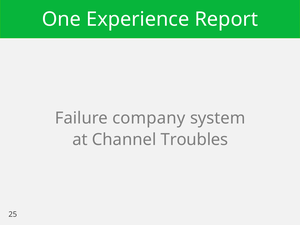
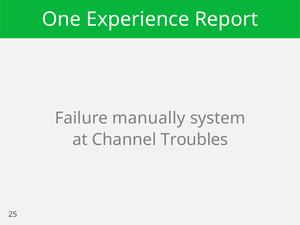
company: company -> manually
